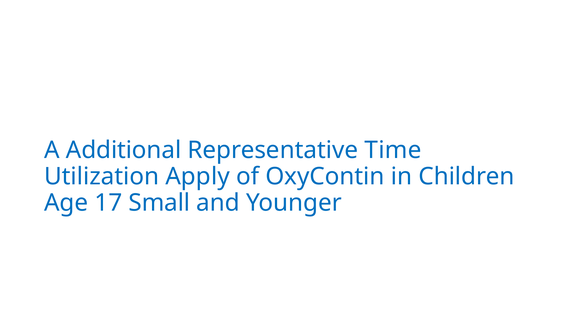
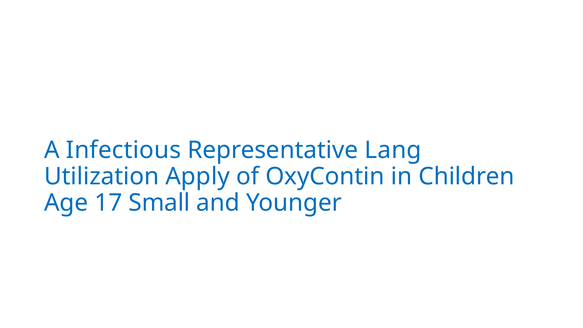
Additional: Additional -> Infectious
Time: Time -> Lang
